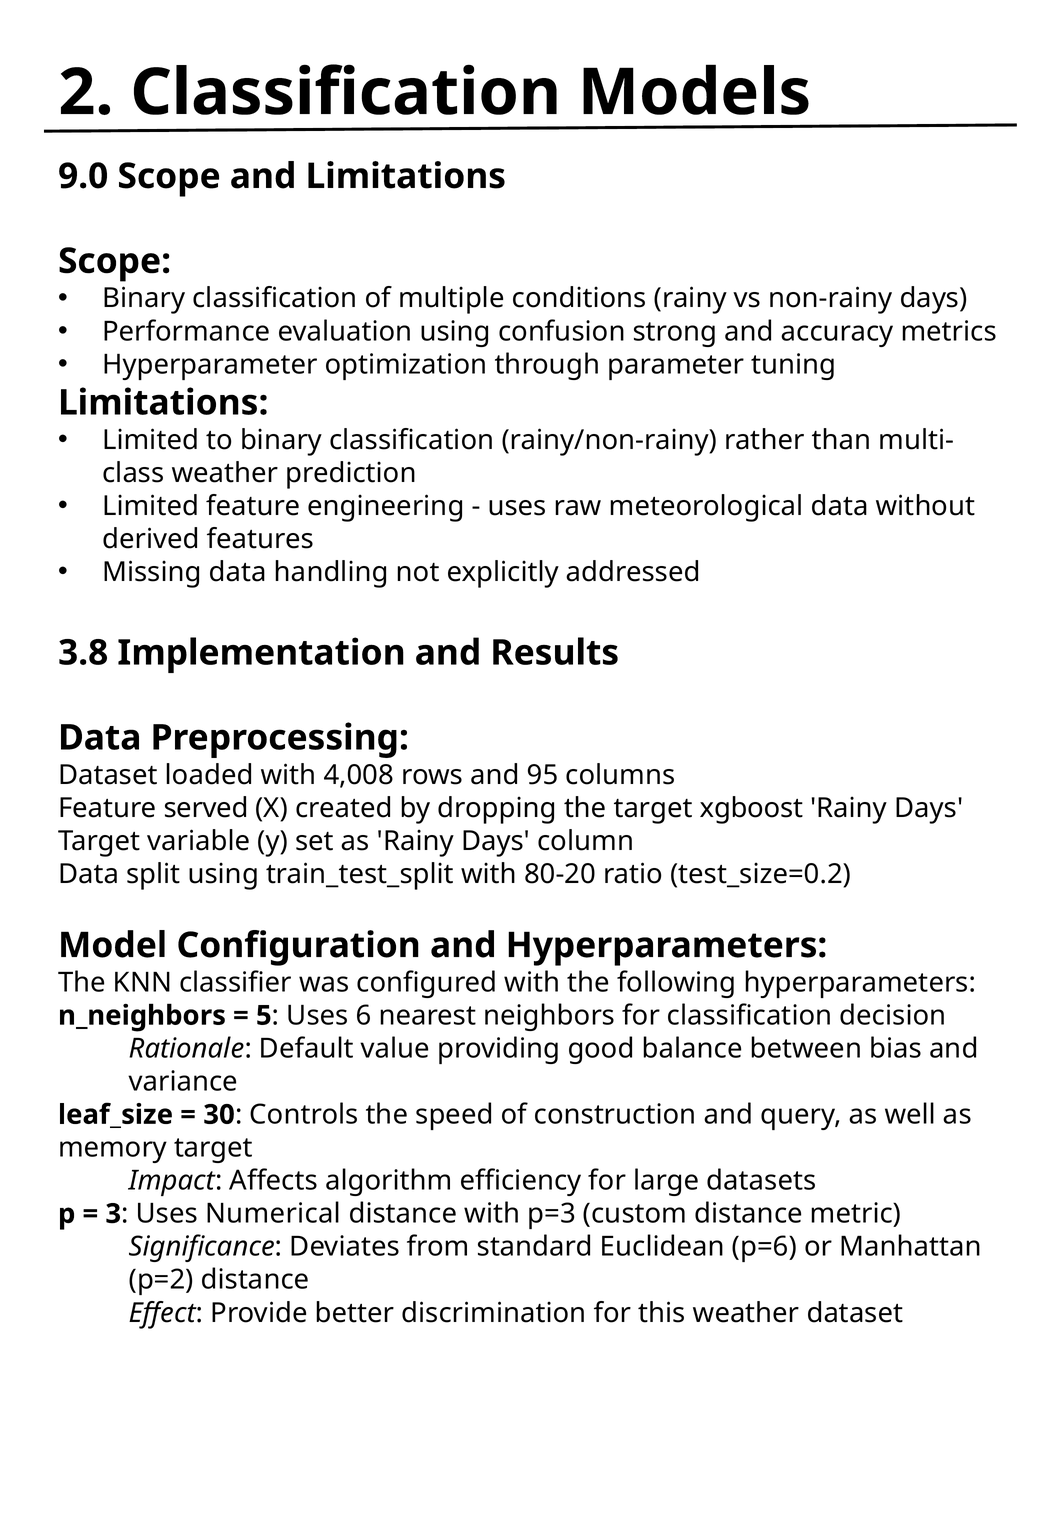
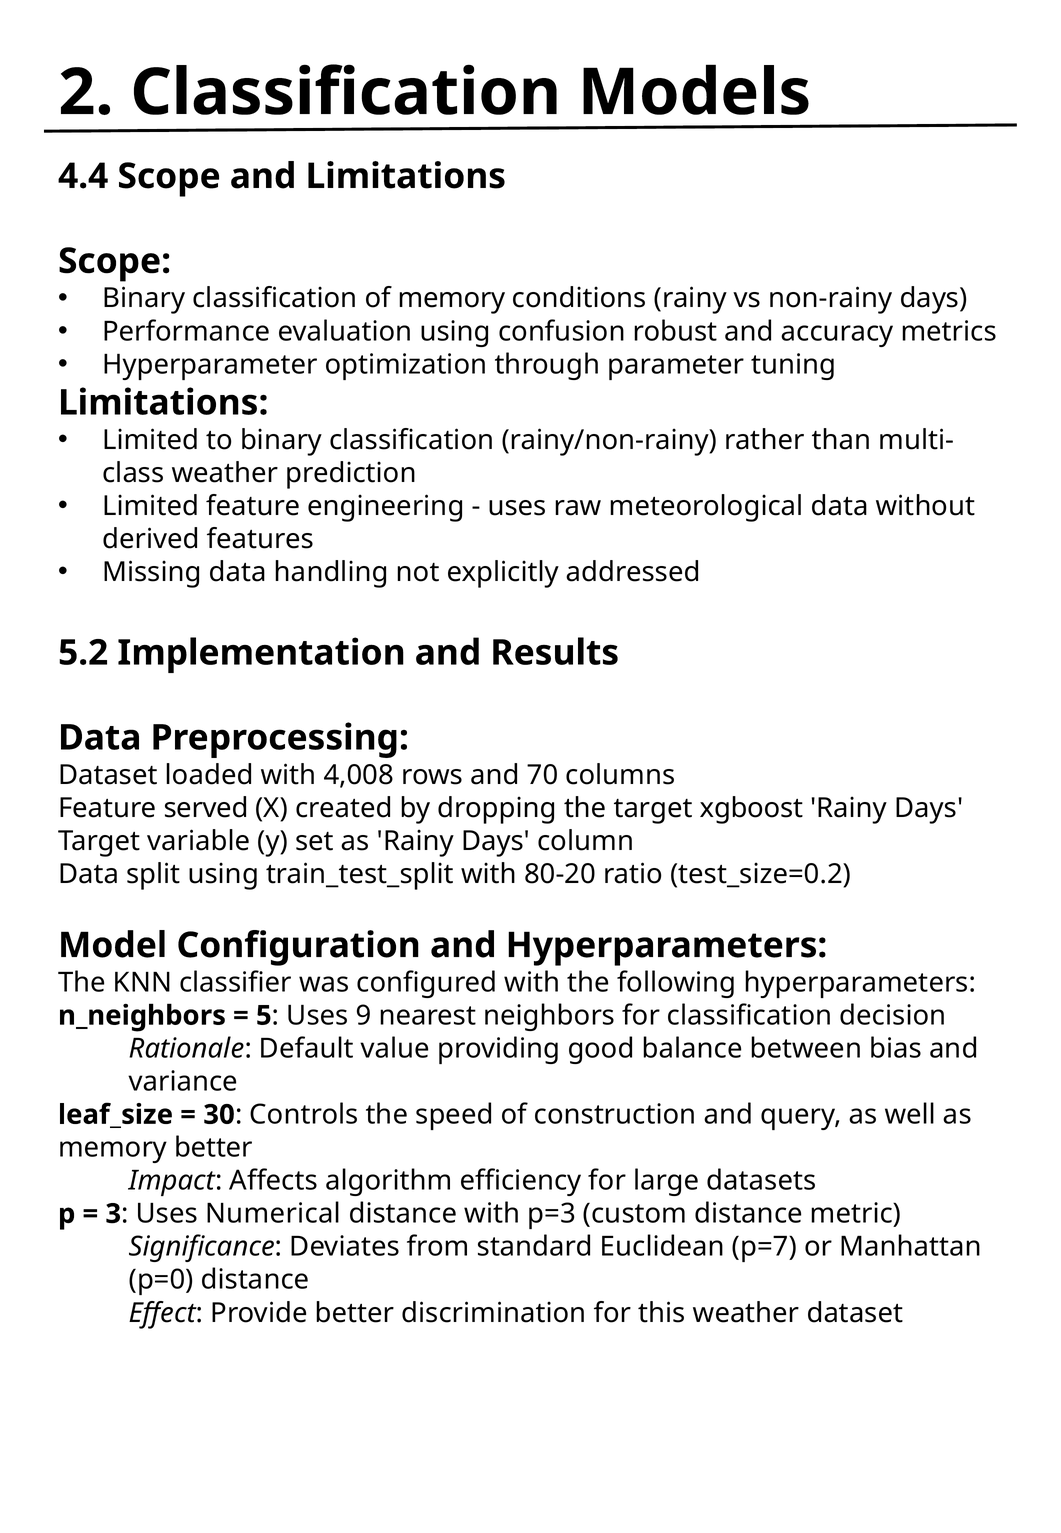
9.0: 9.0 -> 4.4
of multiple: multiple -> memory
strong: strong -> robust
3.8: 3.8 -> 5.2
95: 95 -> 70
6: 6 -> 9
memory target: target -> better
p=6: p=6 -> p=7
p=2: p=2 -> p=0
